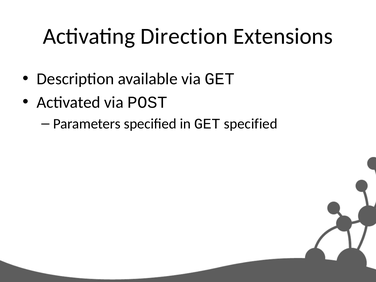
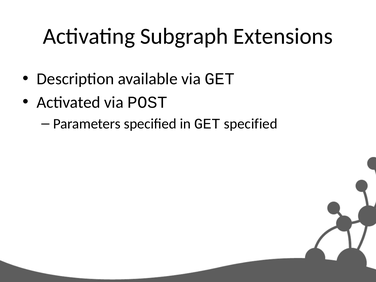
Direction: Direction -> Subgraph
